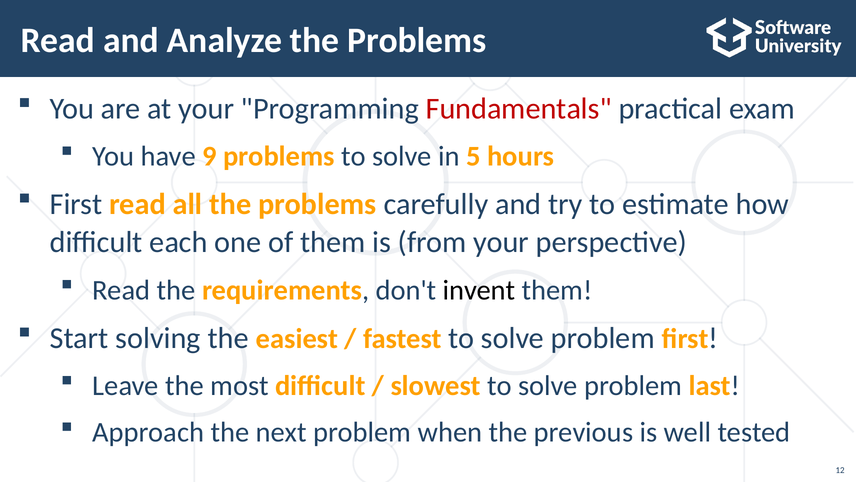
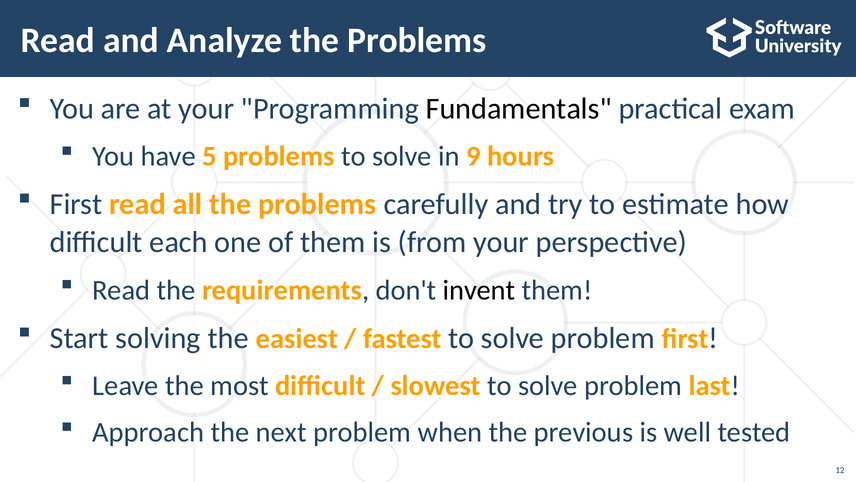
Fundamentals colour: red -> black
9: 9 -> 5
5: 5 -> 9
